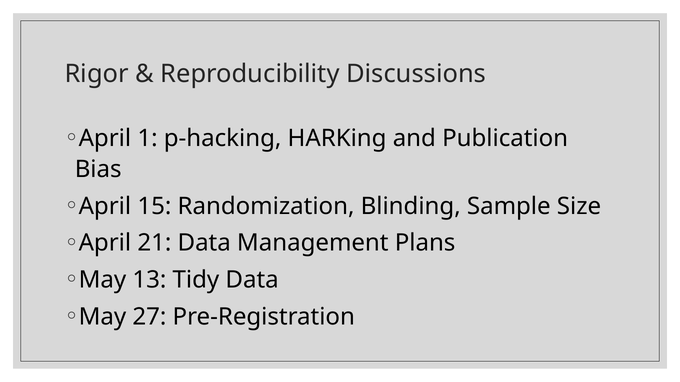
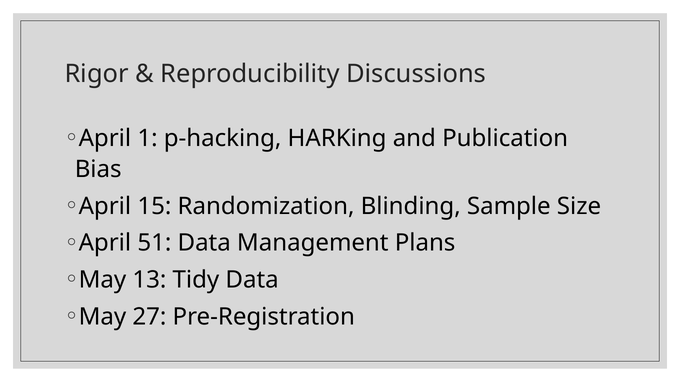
21: 21 -> 51
